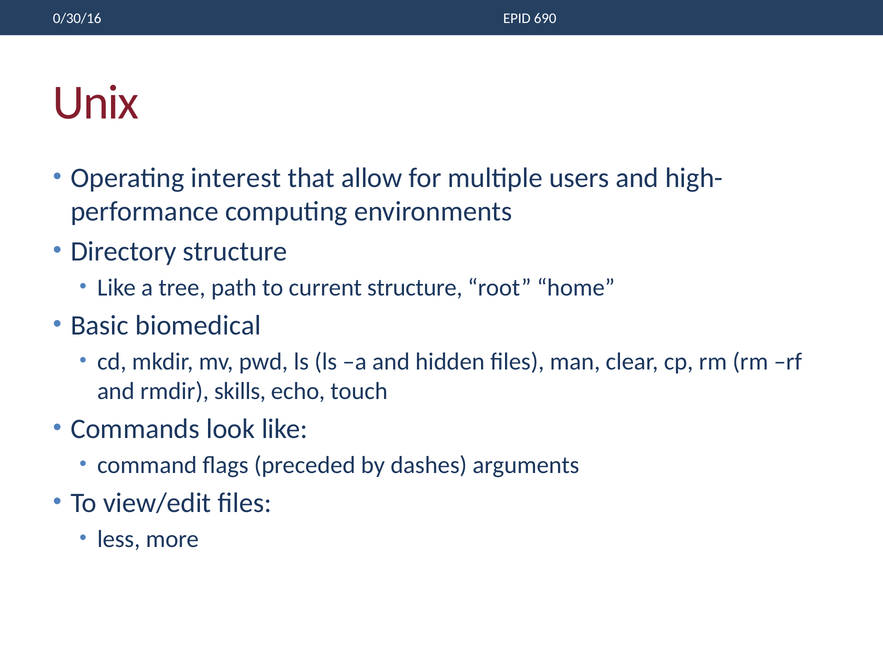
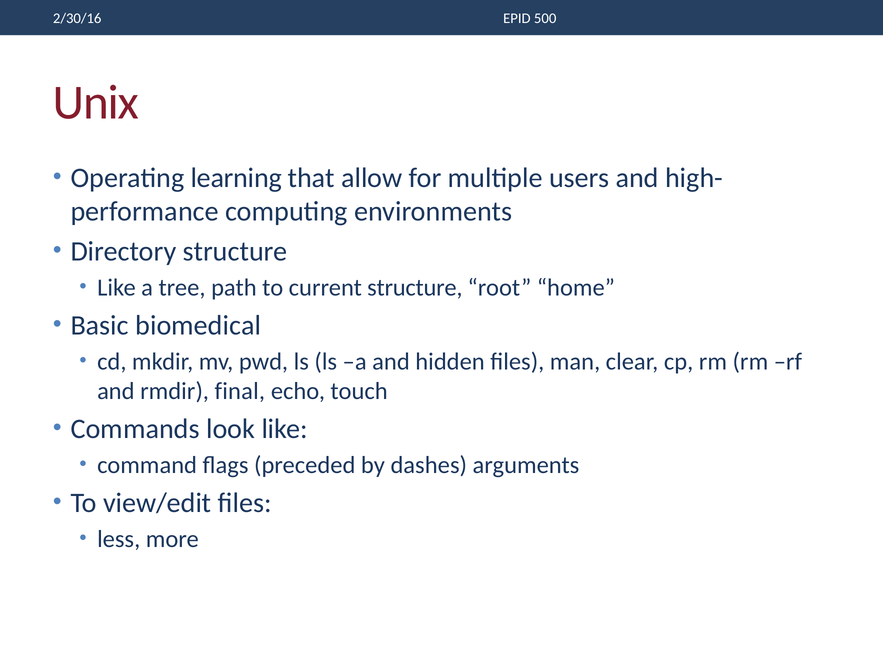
690: 690 -> 500
0/30/16: 0/30/16 -> 2/30/16
interest: interest -> learning
skills: skills -> final
